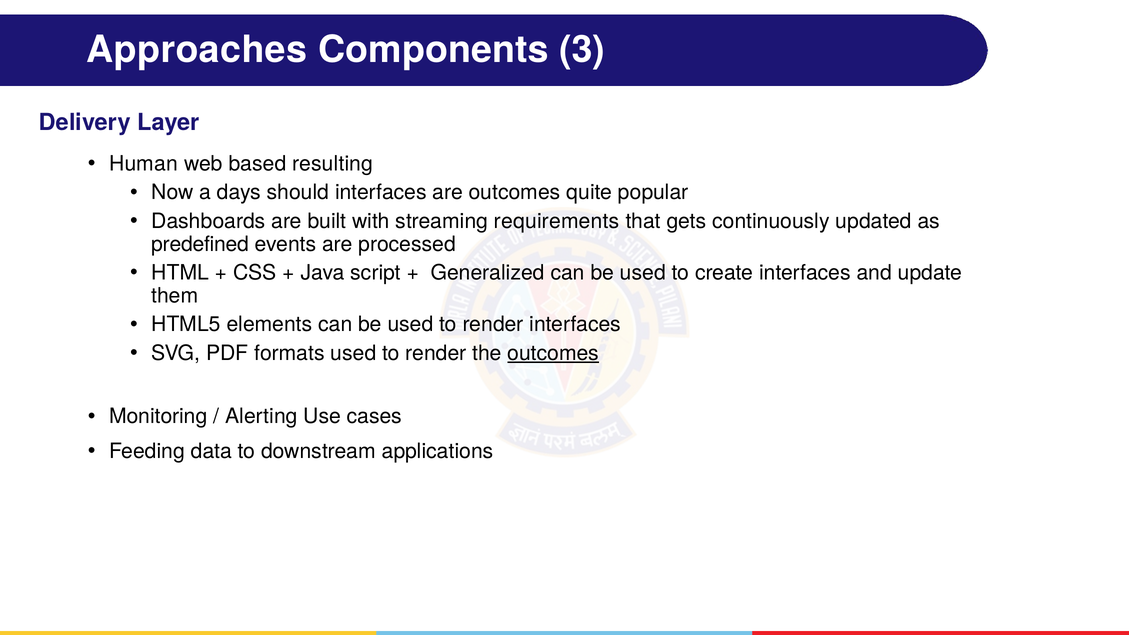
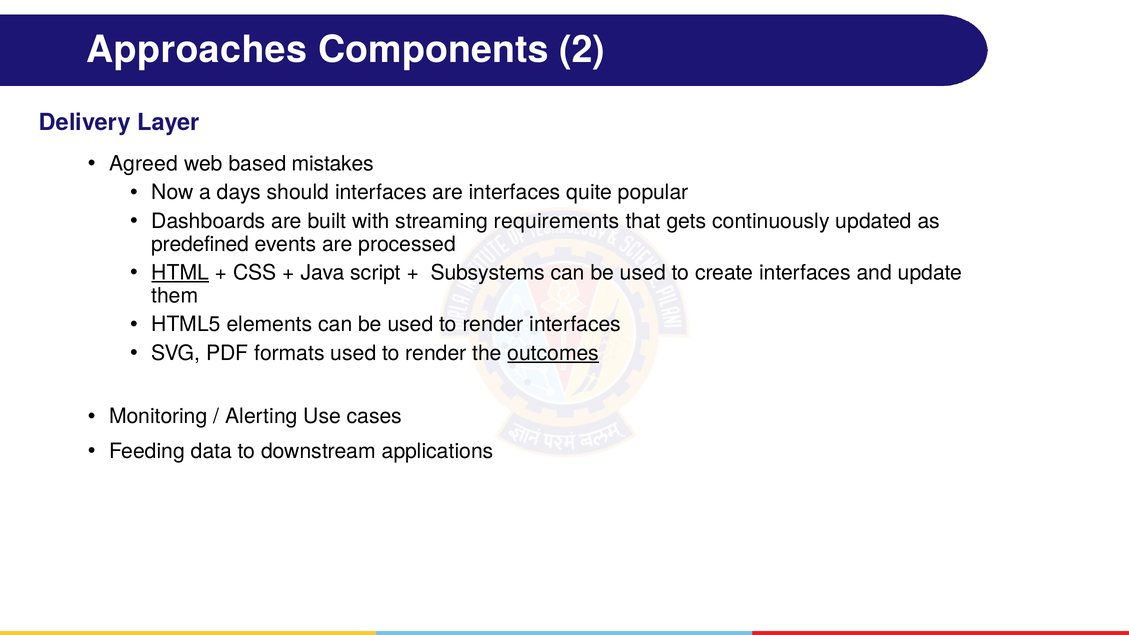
3: 3 -> 2
Human: Human -> Agreed
resulting: resulting -> mistakes
are outcomes: outcomes -> interfaces
HTML underline: none -> present
Generalized: Generalized -> Subsystems
